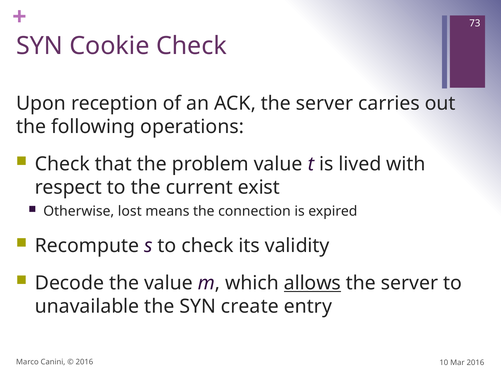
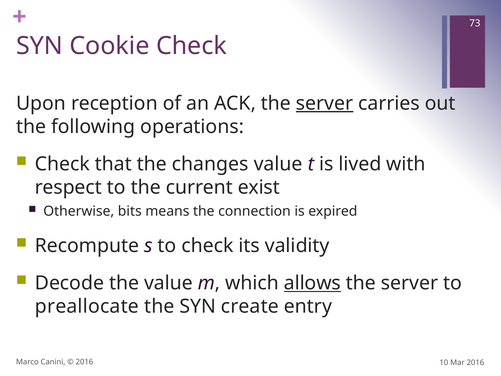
server at (325, 103) underline: none -> present
problem: problem -> changes
lost: lost -> bits
unavailable: unavailable -> preallocate
